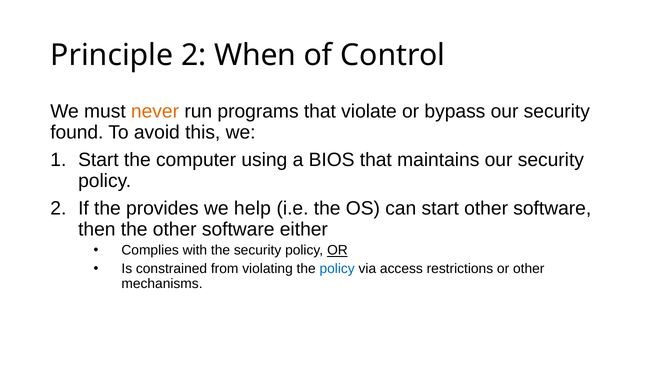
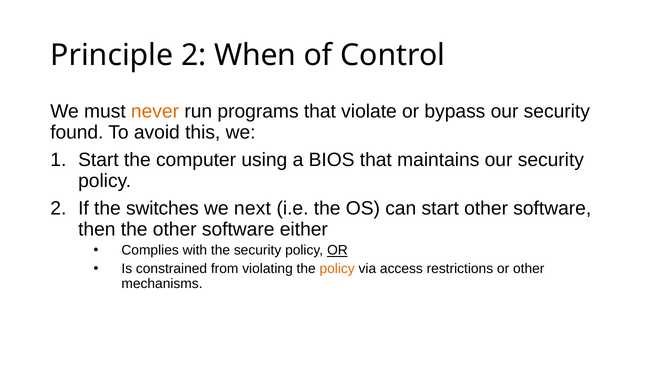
provides: provides -> switches
help: help -> next
policy at (337, 269) colour: blue -> orange
